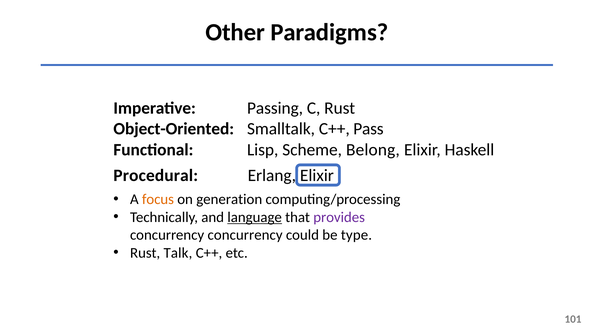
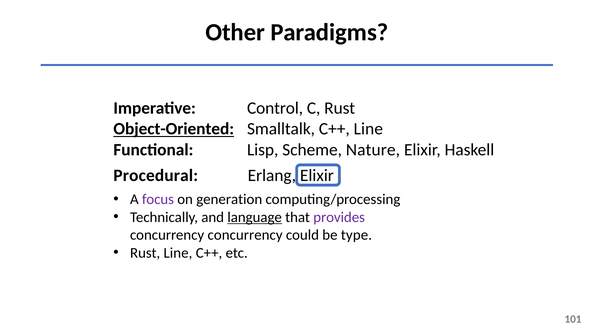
Passing: Passing -> Control
Object-Oriented underline: none -> present
C++ Pass: Pass -> Line
Belong: Belong -> Nature
focus colour: orange -> purple
Rust Talk: Talk -> Line
